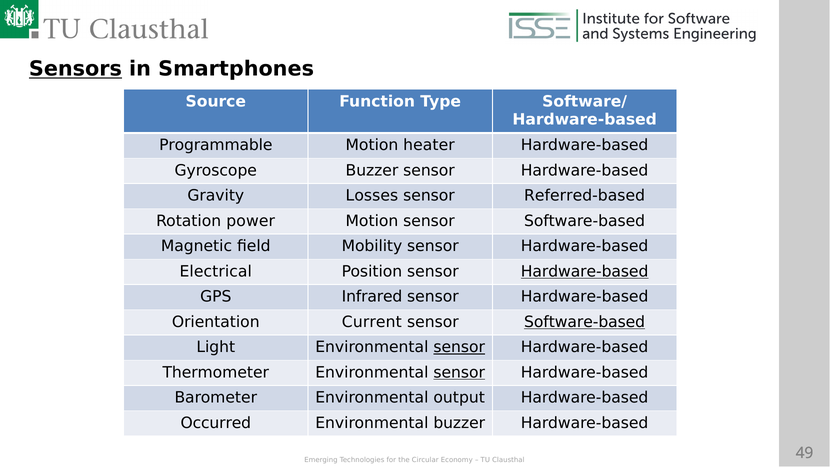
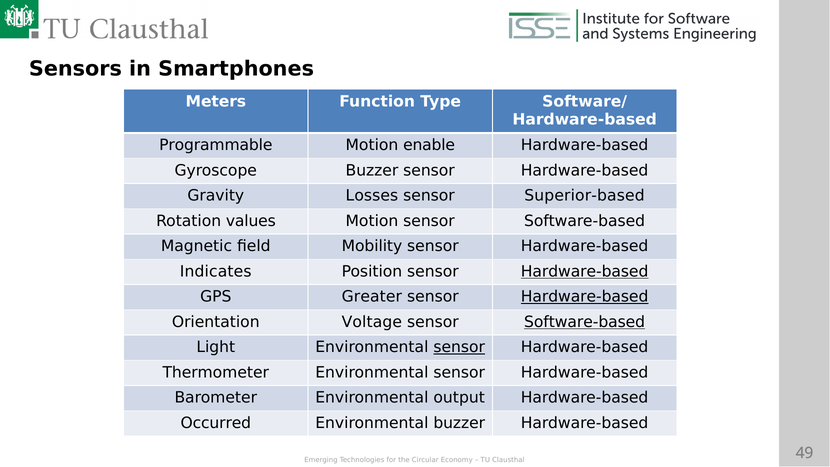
Sensors underline: present -> none
Source: Source -> Meters
heater: heater -> enable
Referred-based: Referred-based -> Superior-based
power: power -> values
Electrical: Electrical -> Indicates
Infrared: Infrared -> Greater
Hardware-based at (585, 297) underline: none -> present
Current: Current -> Voltage
sensor at (459, 372) underline: present -> none
